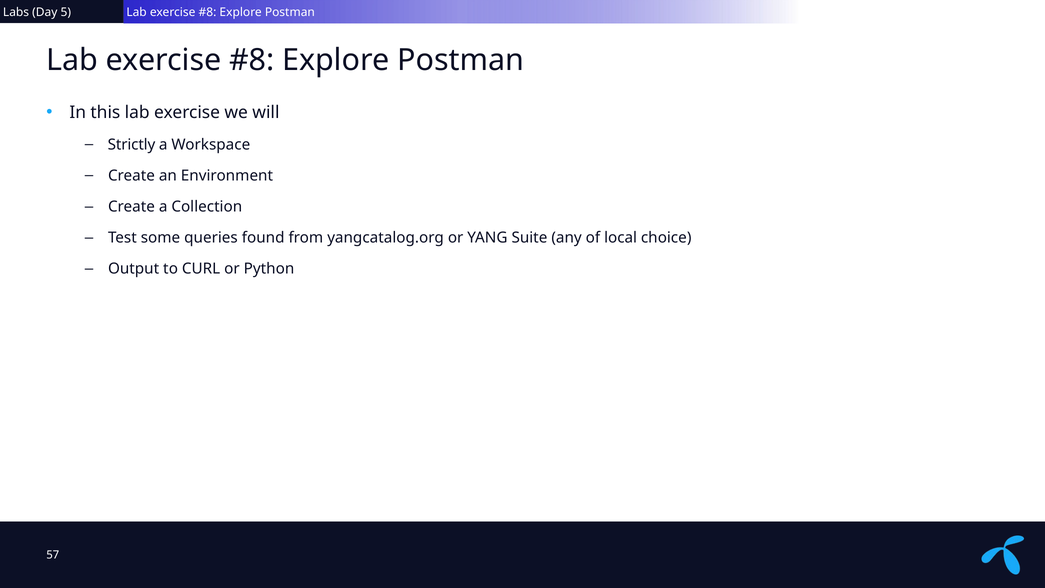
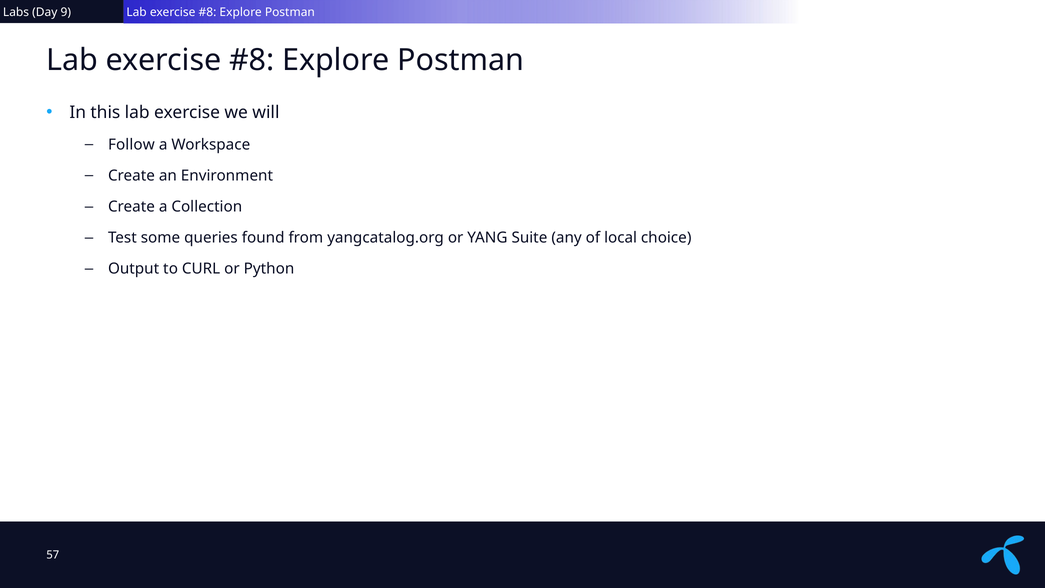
5: 5 -> 9
Strictly: Strictly -> Follow
